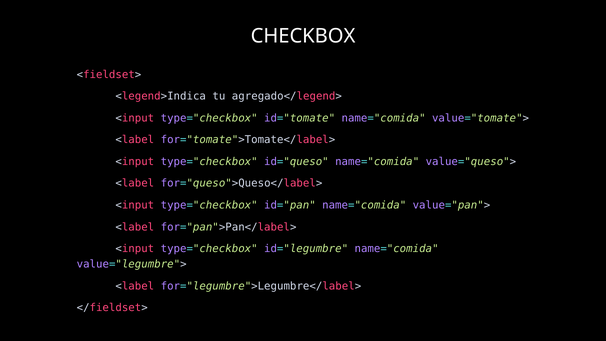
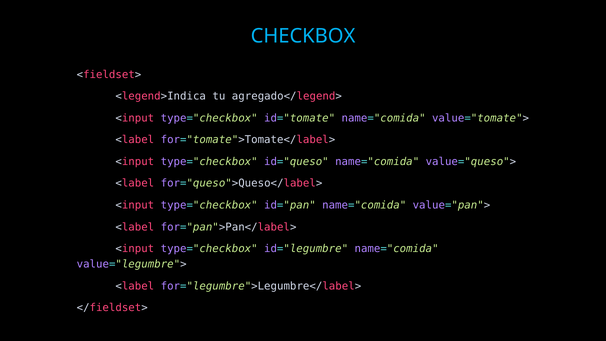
CHECKBOX colour: white -> light blue
